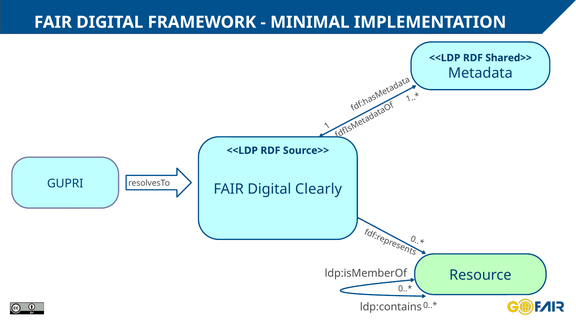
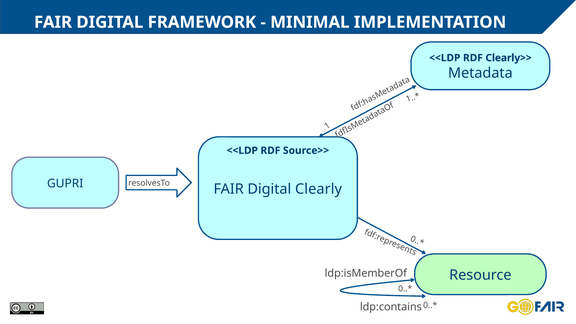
Shared>>: Shared>> -> Clearly>>
